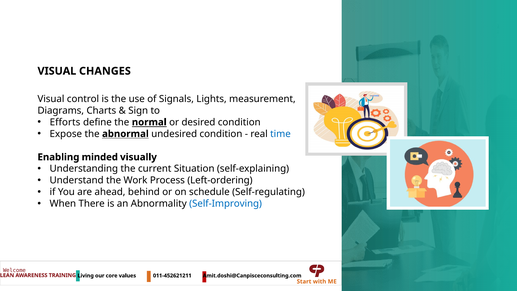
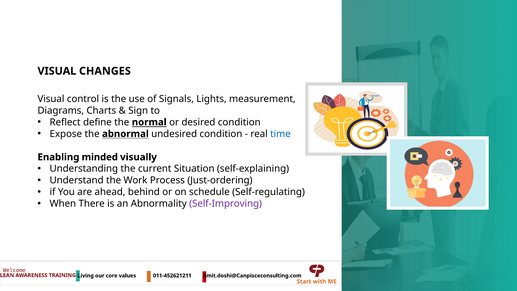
Efforts: Efforts -> Reflect
Left-ordering: Left-ordering -> Just-ordering
Self-Improving colour: blue -> purple
